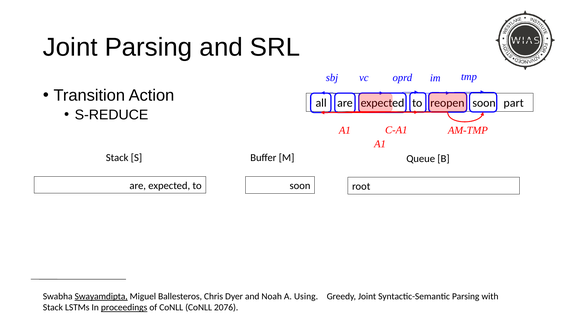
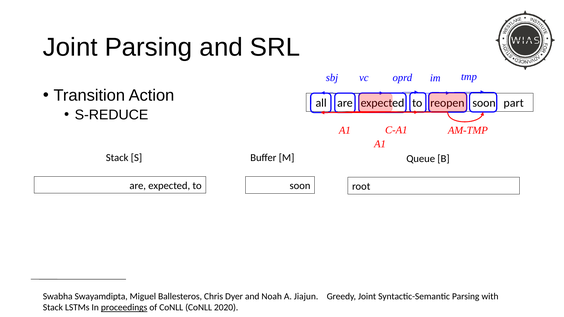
Swayamdipta underline: present -> none
Using: Using -> Jiajun
2076: 2076 -> 2020
